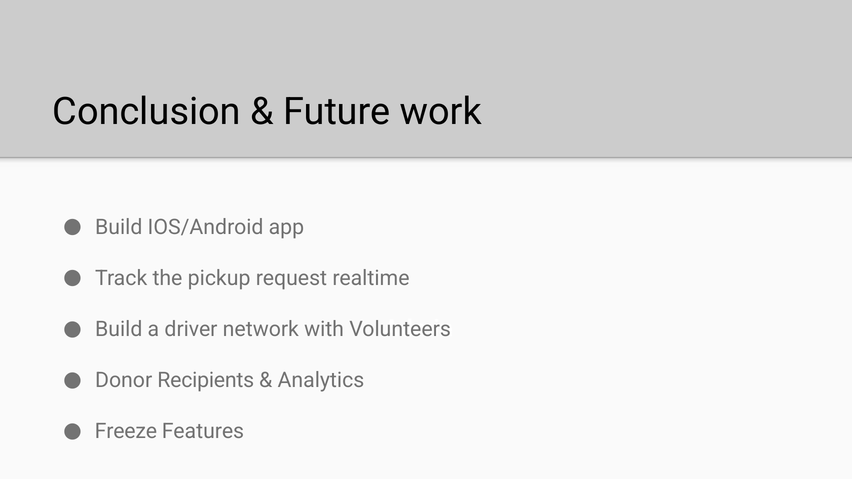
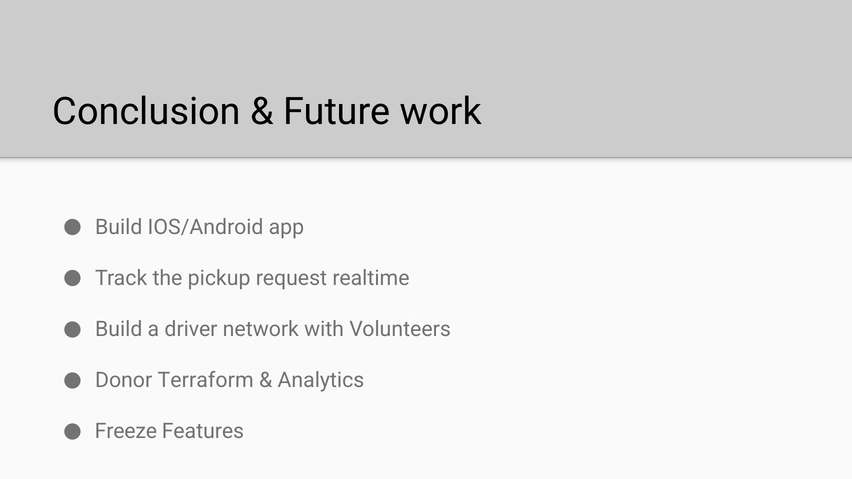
Recipients: Recipients -> Terraform
